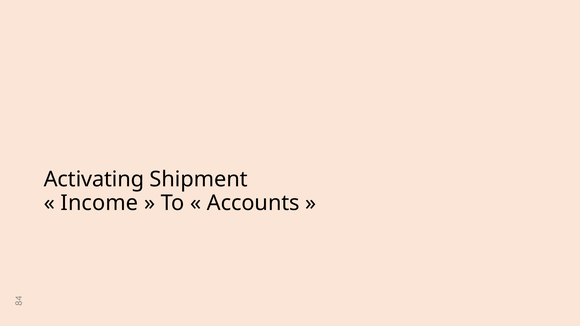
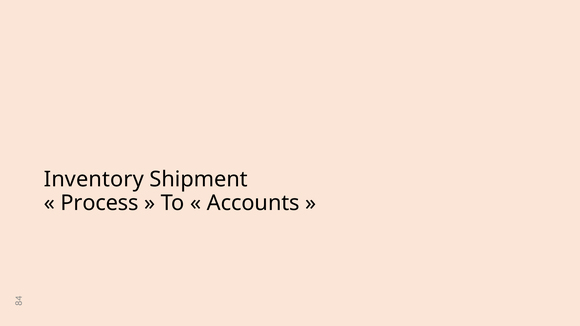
Activating: Activating -> Inventory
Income: Income -> Process
